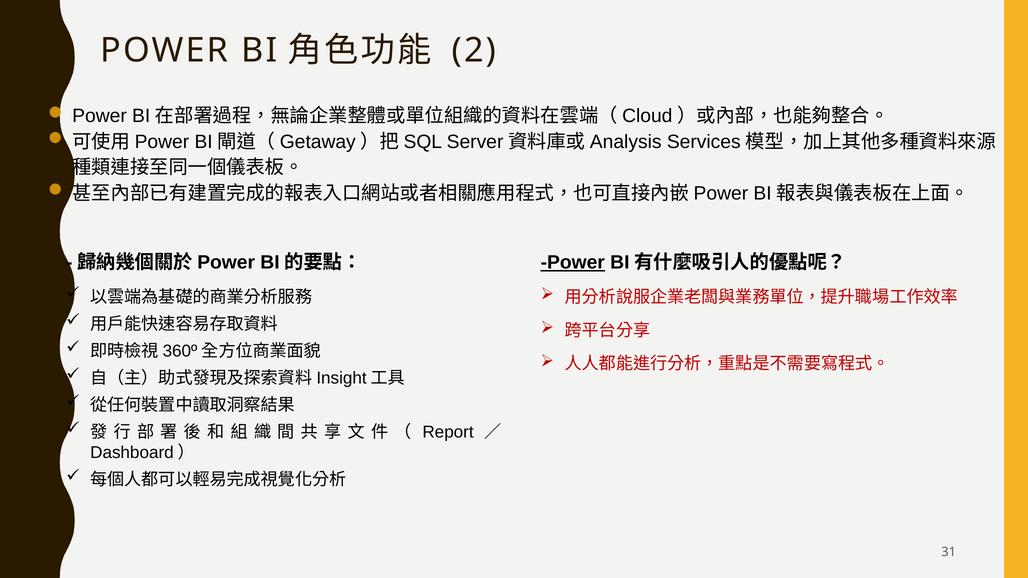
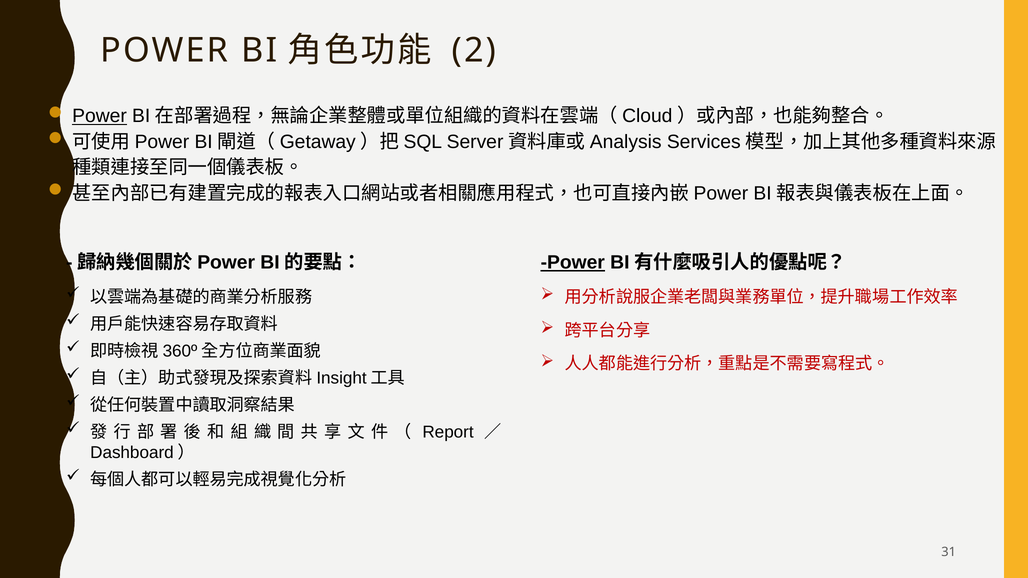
Power at (100, 116) underline: none -> present
